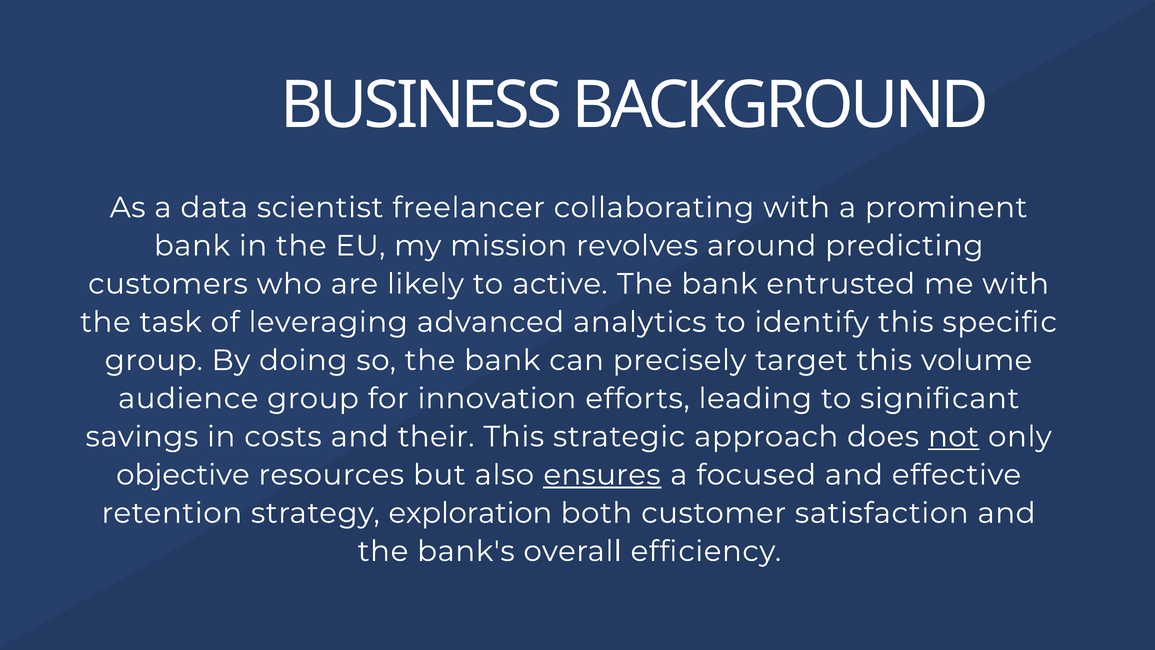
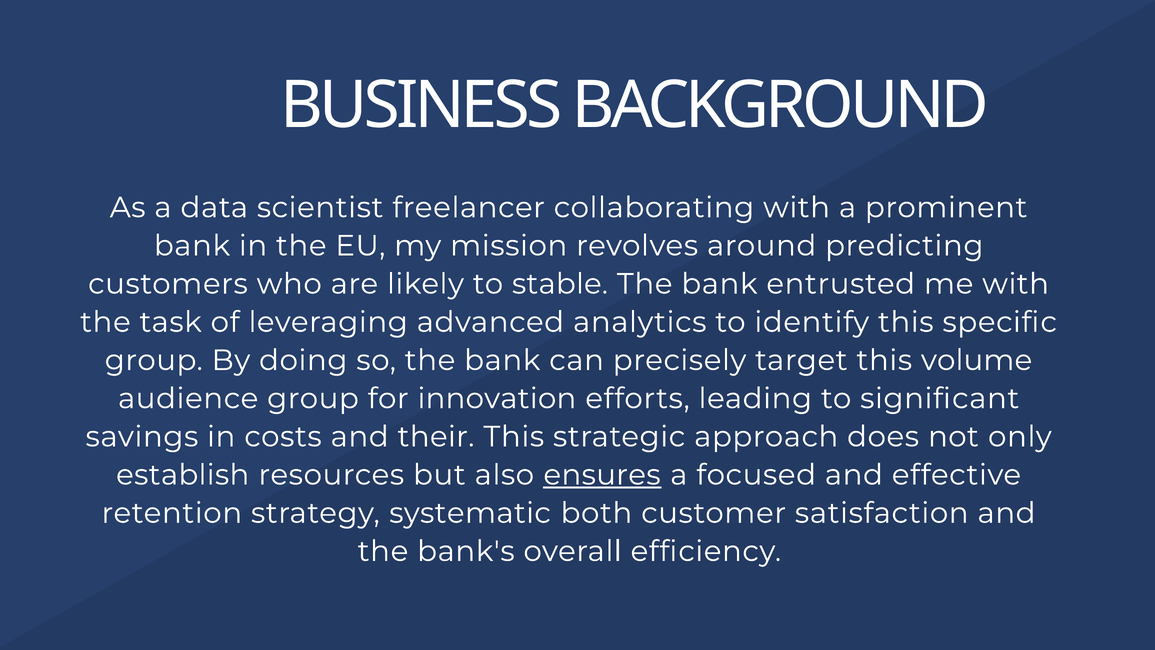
active: active -> stable
not underline: present -> none
objective: objective -> establish
exploration: exploration -> systematic
